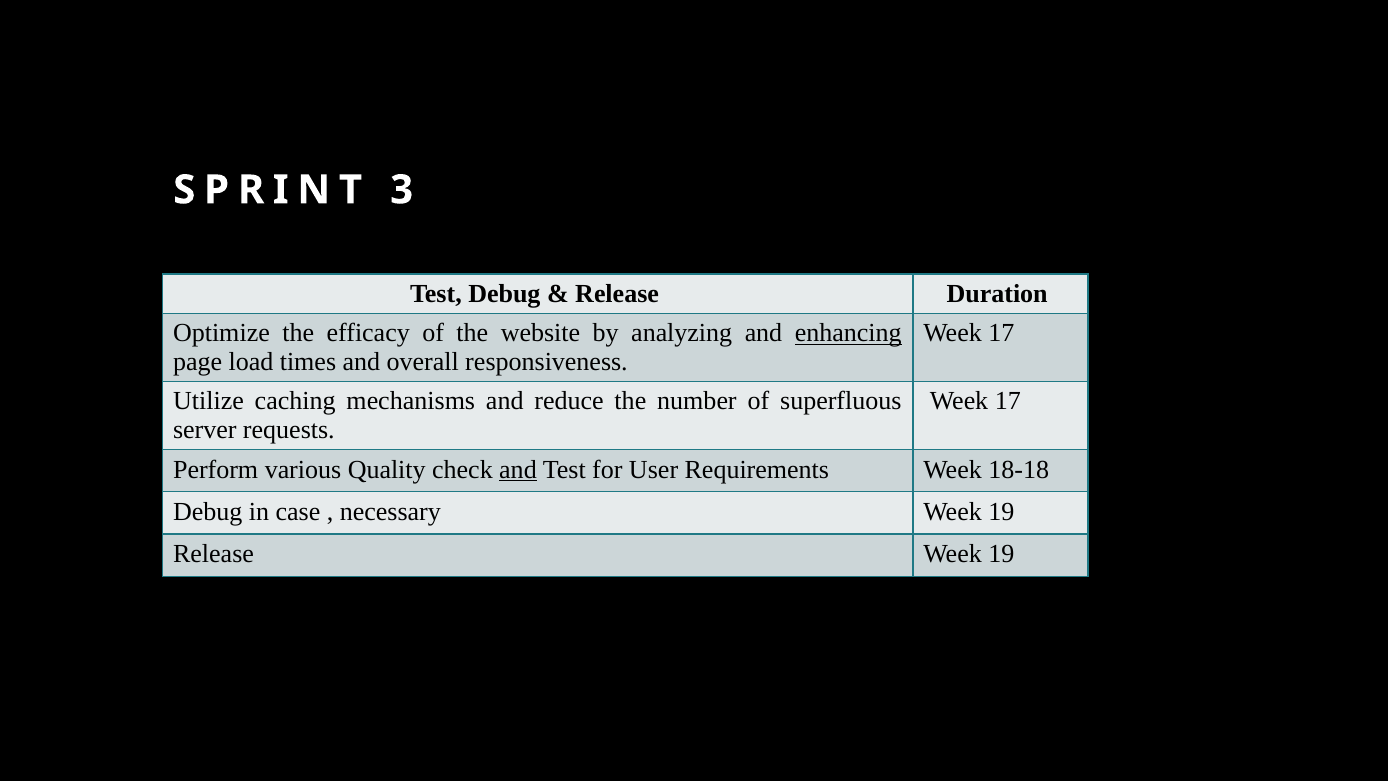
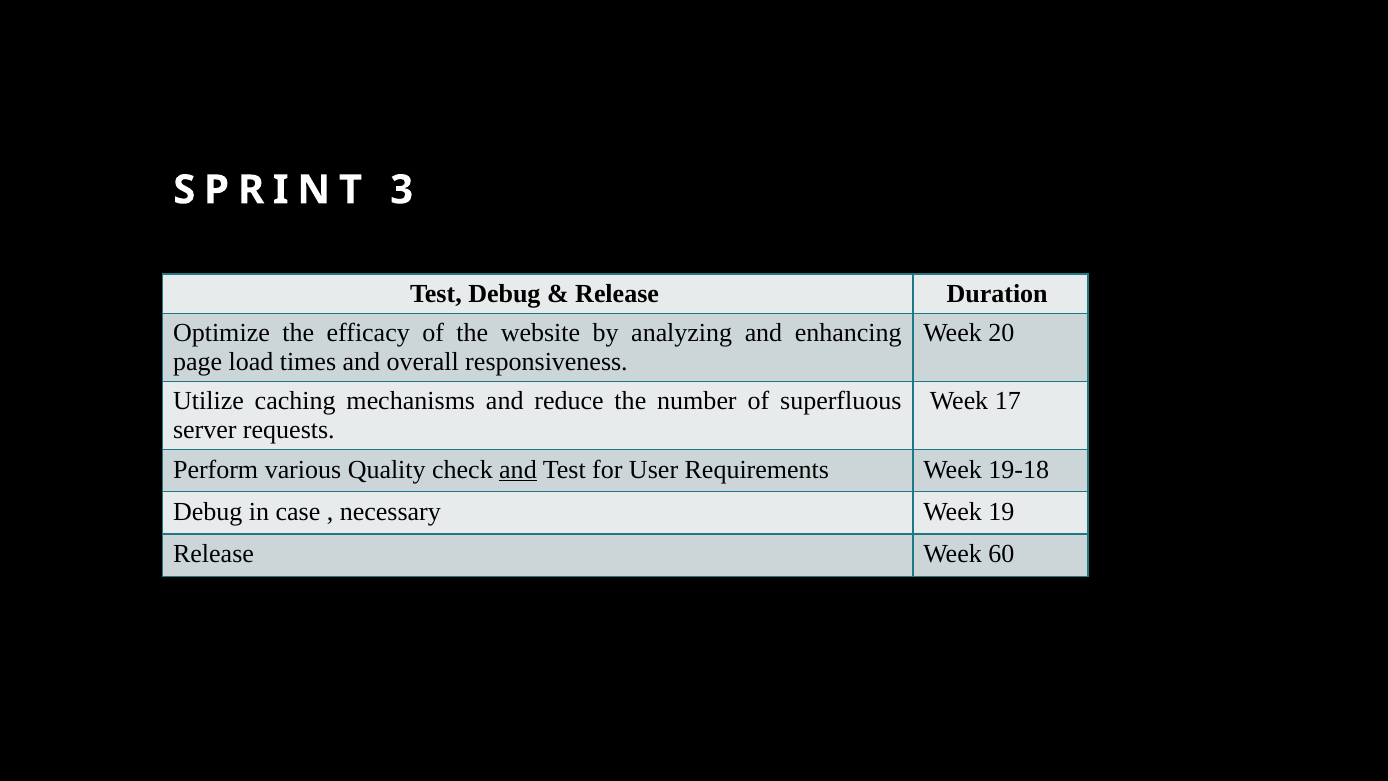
enhancing underline: present -> none
17 at (1001, 333): 17 -> 20
18-18: 18-18 -> 19-18
Release Week 19: 19 -> 60
